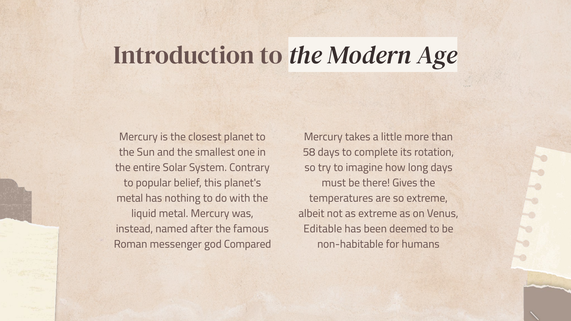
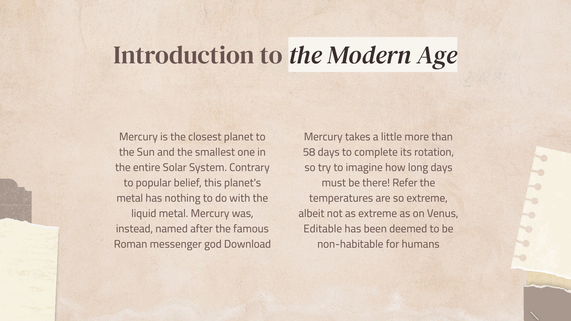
Gives: Gives -> Refer
Compared: Compared -> Download
